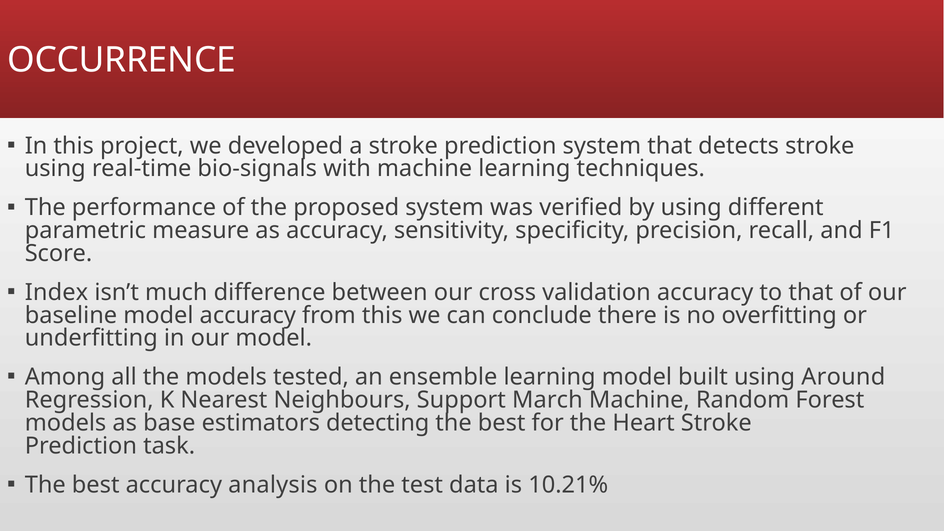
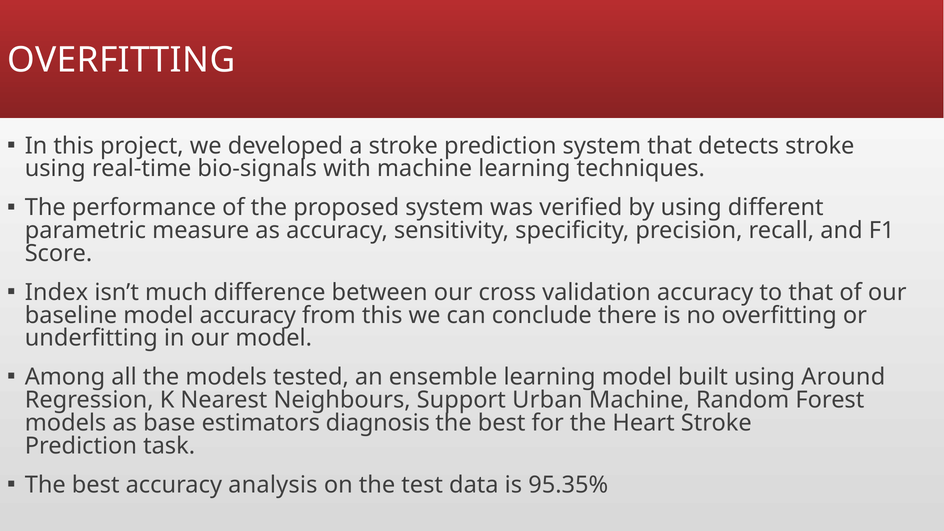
OCCURRENCE at (122, 60): OCCURRENCE -> OVERFITTING
March: March -> Urban
detecting: detecting -> diagnosis
10.21%: 10.21% -> 95.35%
